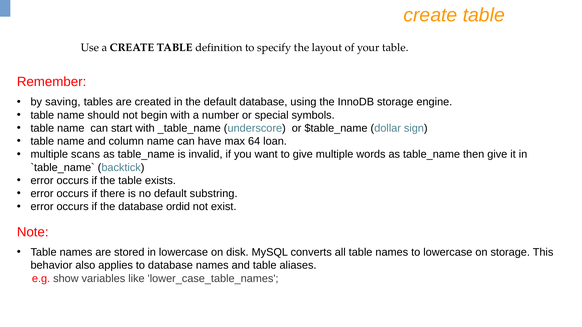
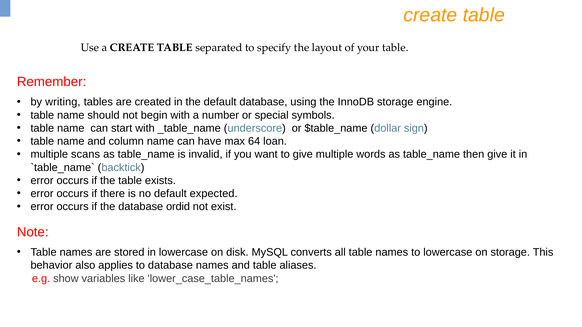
definition: definition -> separated
saving: saving -> writing
substring: substring -> expected
